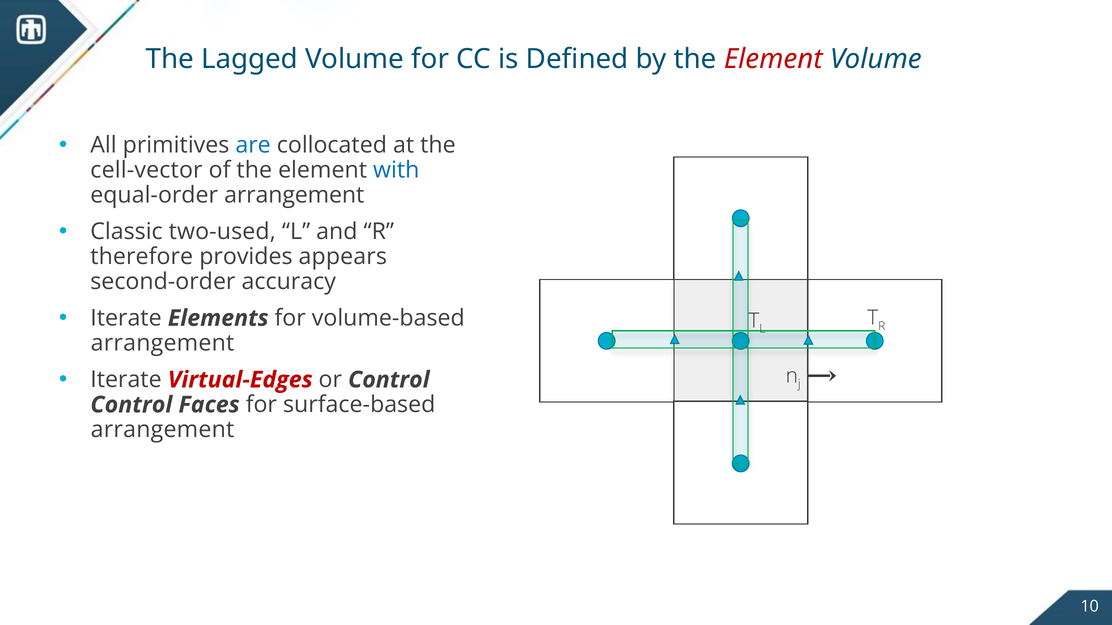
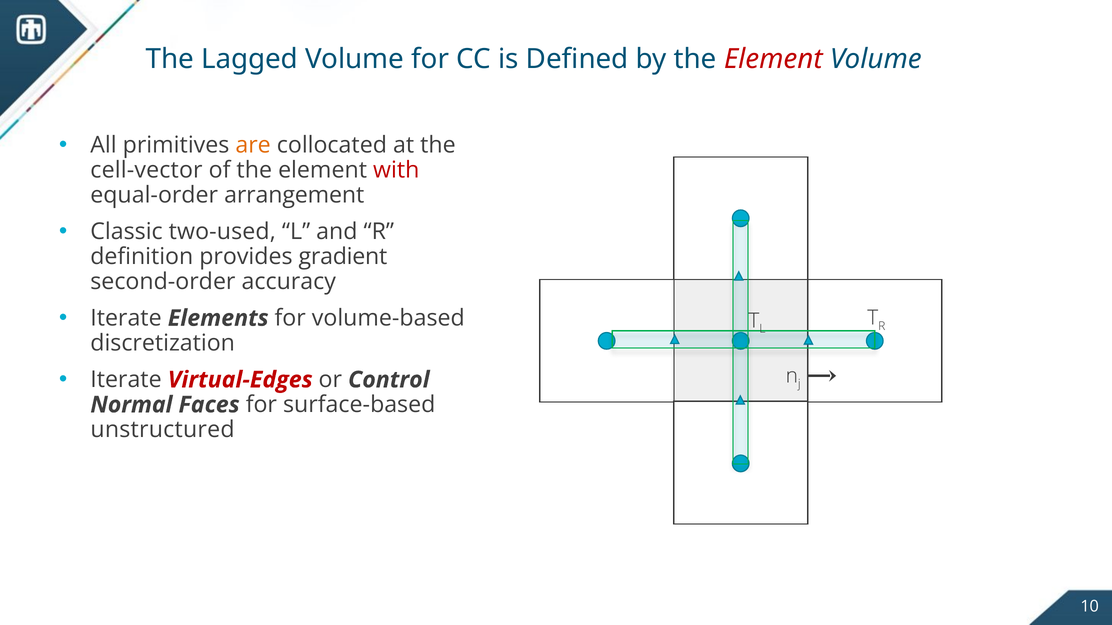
are colour: blue -> orange
with colour: blue -> red
therefore: therefore -> definition
appears: appears -> gradient
arrangement at (163, 343): arrangement -> discretization
Control at (131, 405): Control -> Normal
arrangement at (163, 430): arrangement -> unstructured
